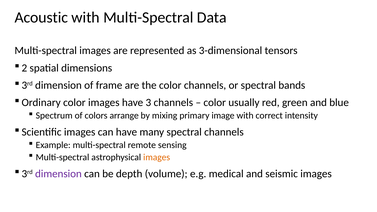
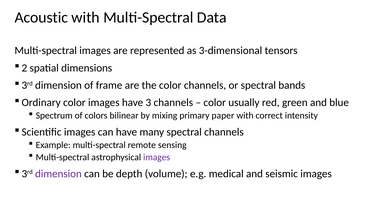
arrange: arrange -> bilinear
image: image -> paper
images at (157, 157) colour: orange -> purple
